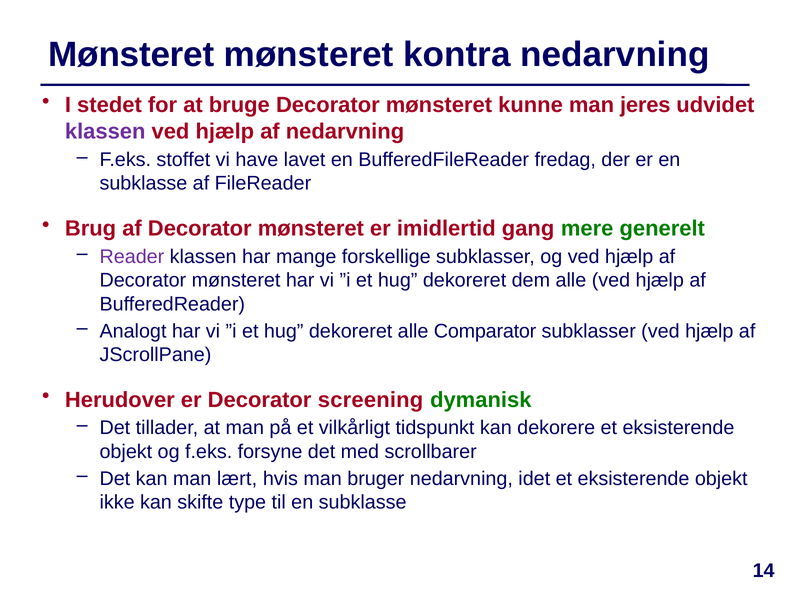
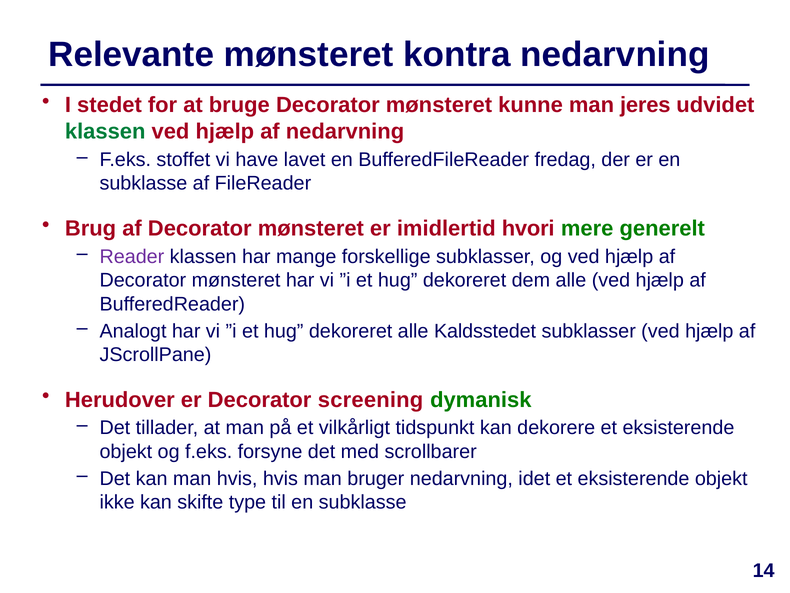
Mønsteret at (131, 54): Mønsteret -> Relevante
klassen at (105, 131) colour: purple -> green
gang: gang -> hvori
Comparator: Comparator -> Kaldsstedet
man lært: lært -> hvis
